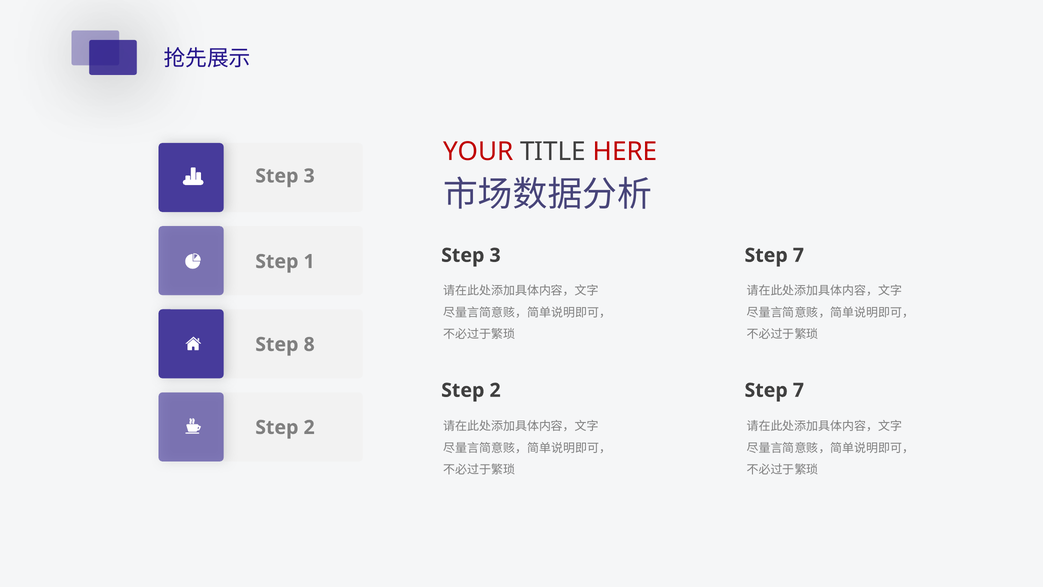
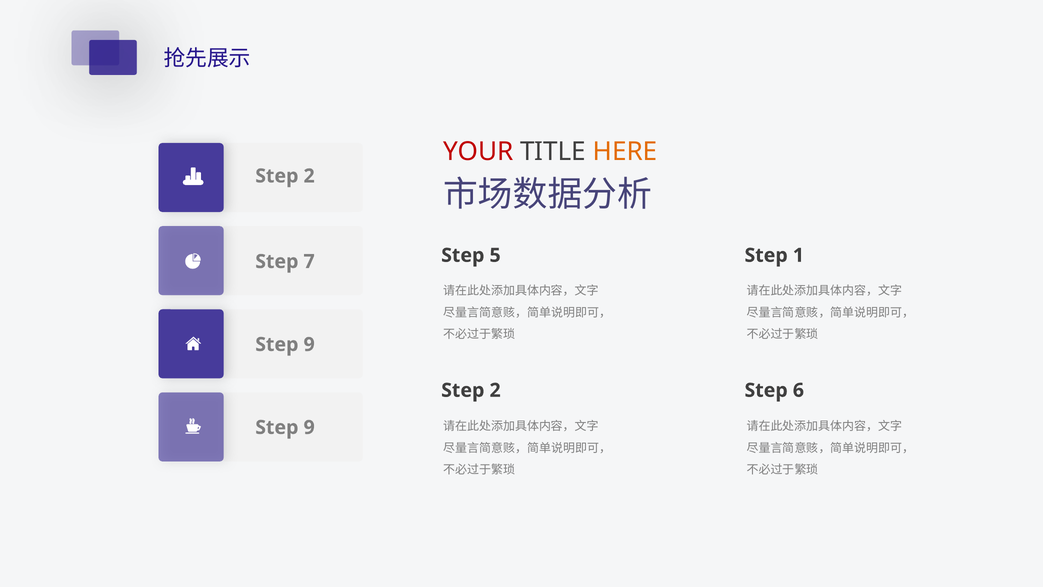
HERE colour: red -> orange
3 at (309, 176): 3 -> 2
3 at (495, 255): 3 -> 5
7 at (798, 255): 7 -> 1
1: 1 -> 7
8 at (309, 344): 8 -> 9
7 at (798, 390): 7 -> 6
2 at (309, 427): 2 -> 9
